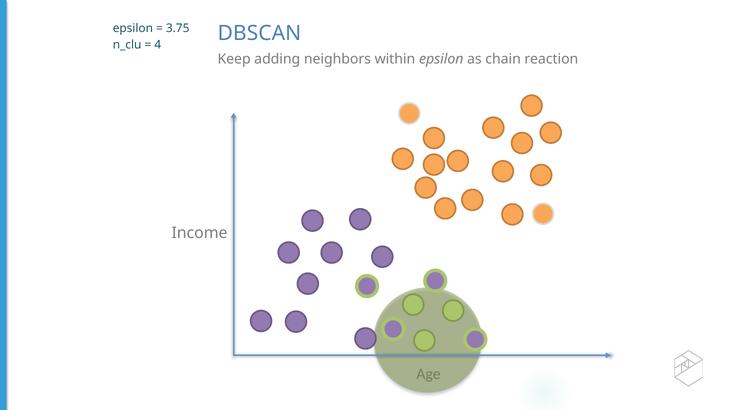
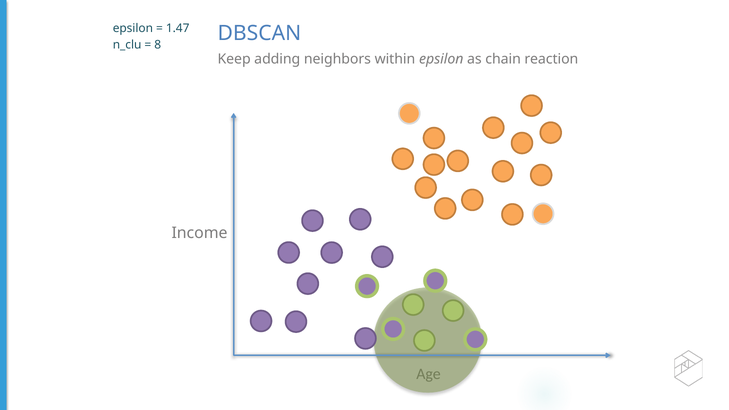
3.75: 3.75 -> 1.47
4: 4 -> 8
